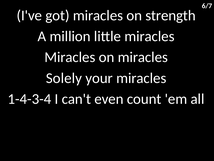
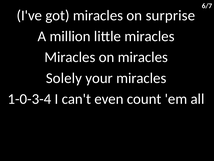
strength: strength -> surprise
1-4-3-4: 1-4-3-4 -> 1-0-3-4
